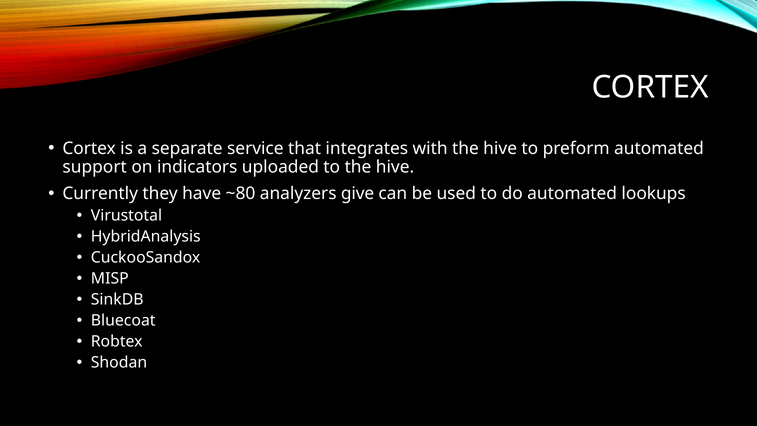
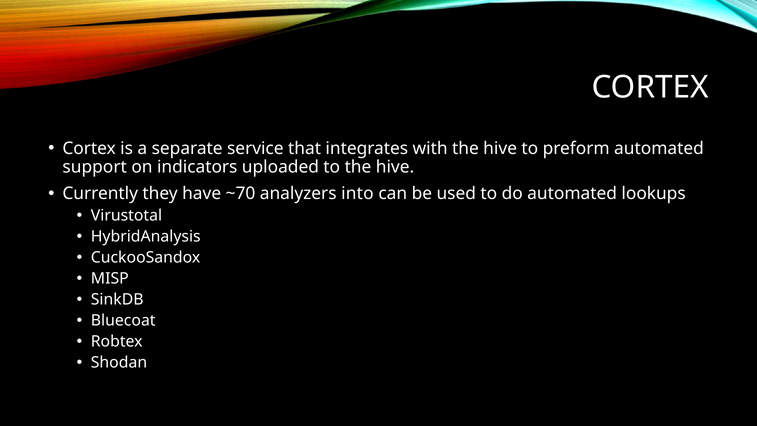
~80: ~80 -> ~70
give: give -> into
